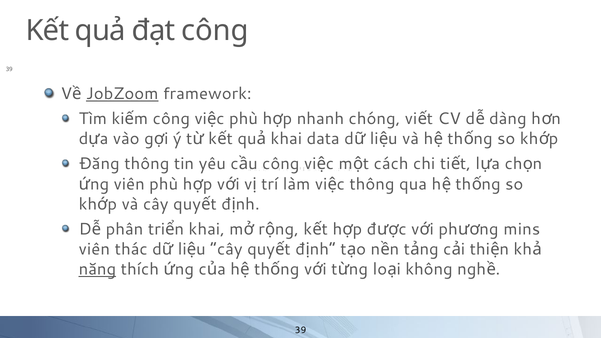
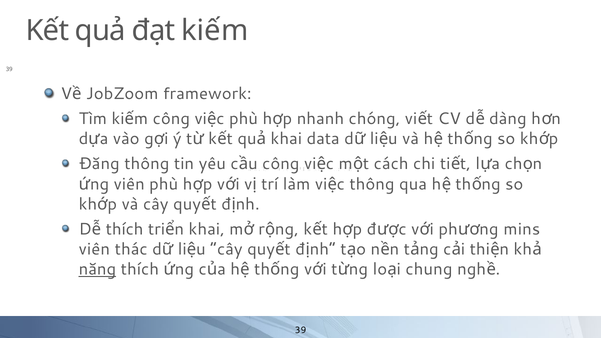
đạt công: công -> kiếm
JobZoom underline: present -> none
phân at (125, 229): phân -> thích
không: không -> chung
